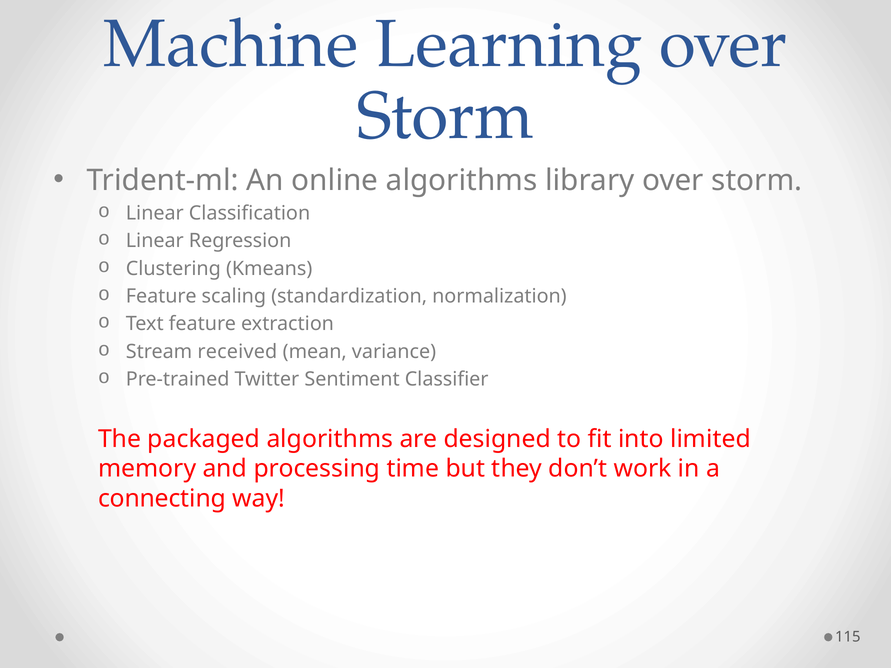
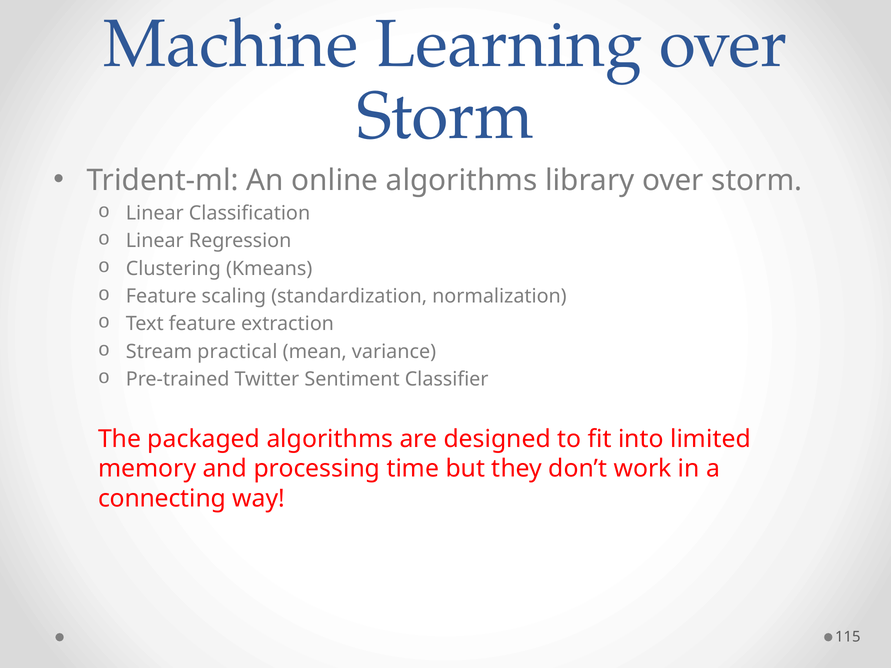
received: received -> practical
